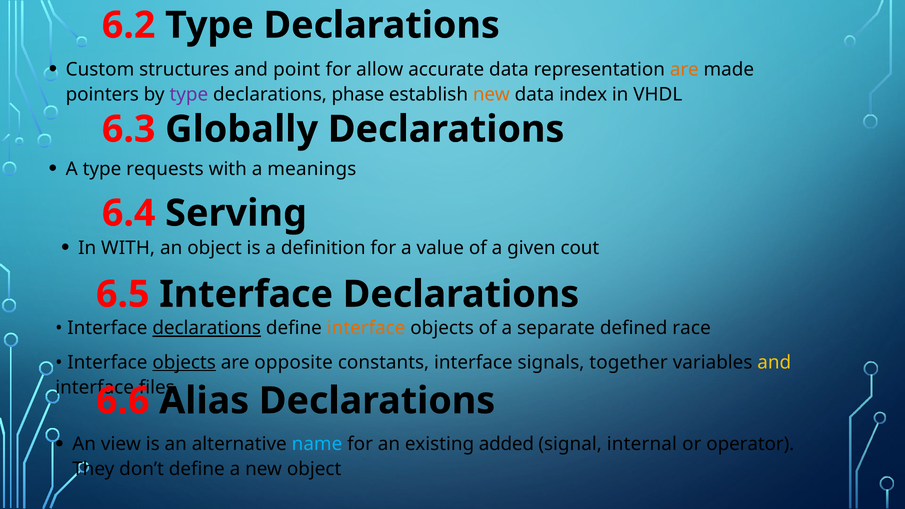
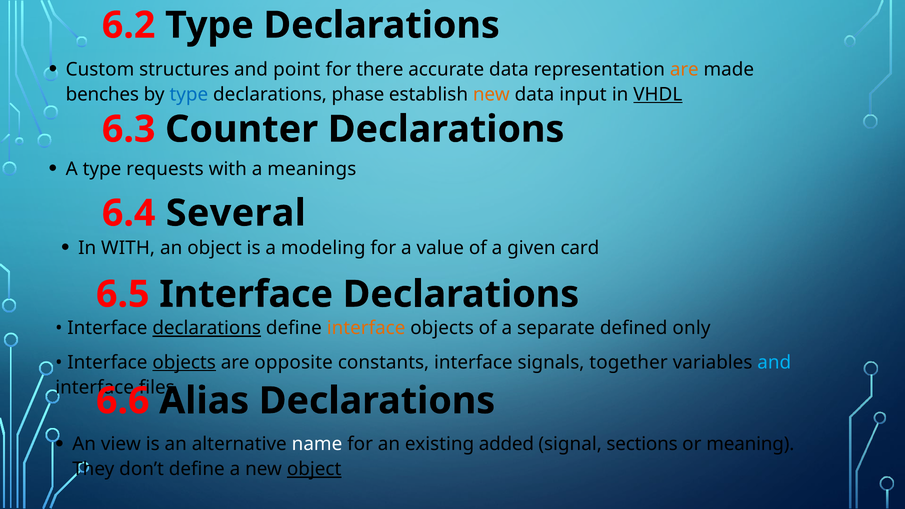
allow: allow -> there
pointers: pointers -> benches
type at (189, 94) colour: purple -> blue
index: index -> input
VHDL underline: none -> present
Globally: Globally -> Counter
Serving: Serving -> Several
definition: definition -> modeling
cout: cout -> card
race: race -> only
and at (774, 362) colour: yellow -> light blue
name colour: light blue -> white
internal: internal -> sections
operator: operator -> meaning
object at (314, 469) underline: none -> present
